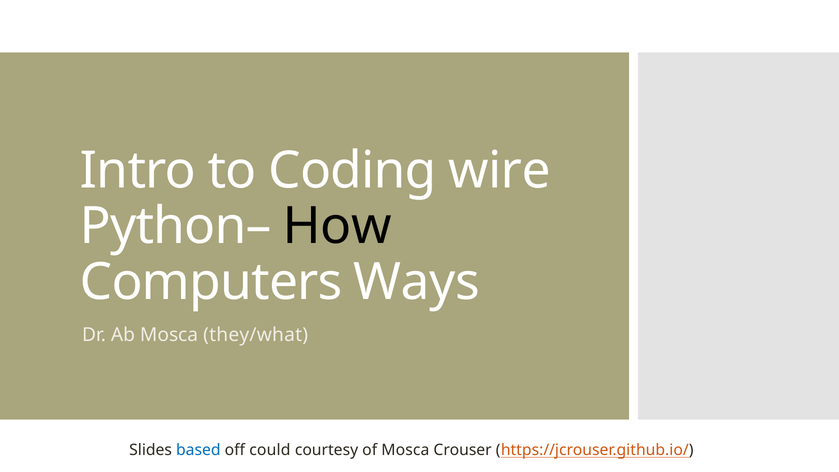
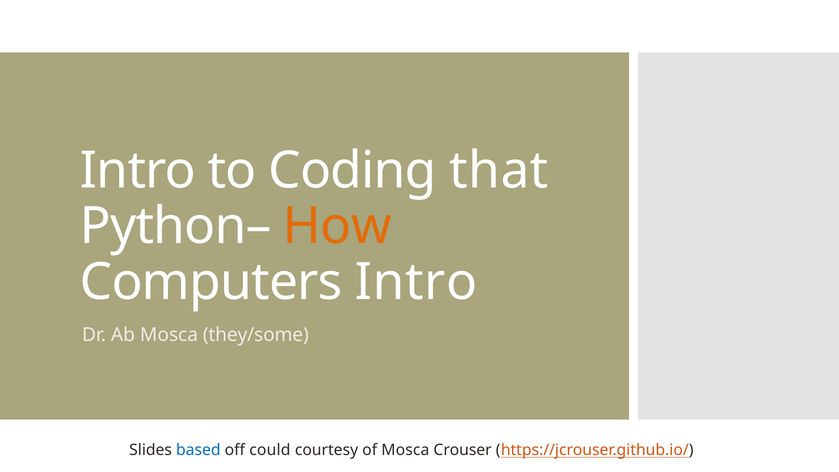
wire: wire -> that
How colour: black -> orange
Computers Ways: Ways -> Intro
they/what: they/what -> they/some
